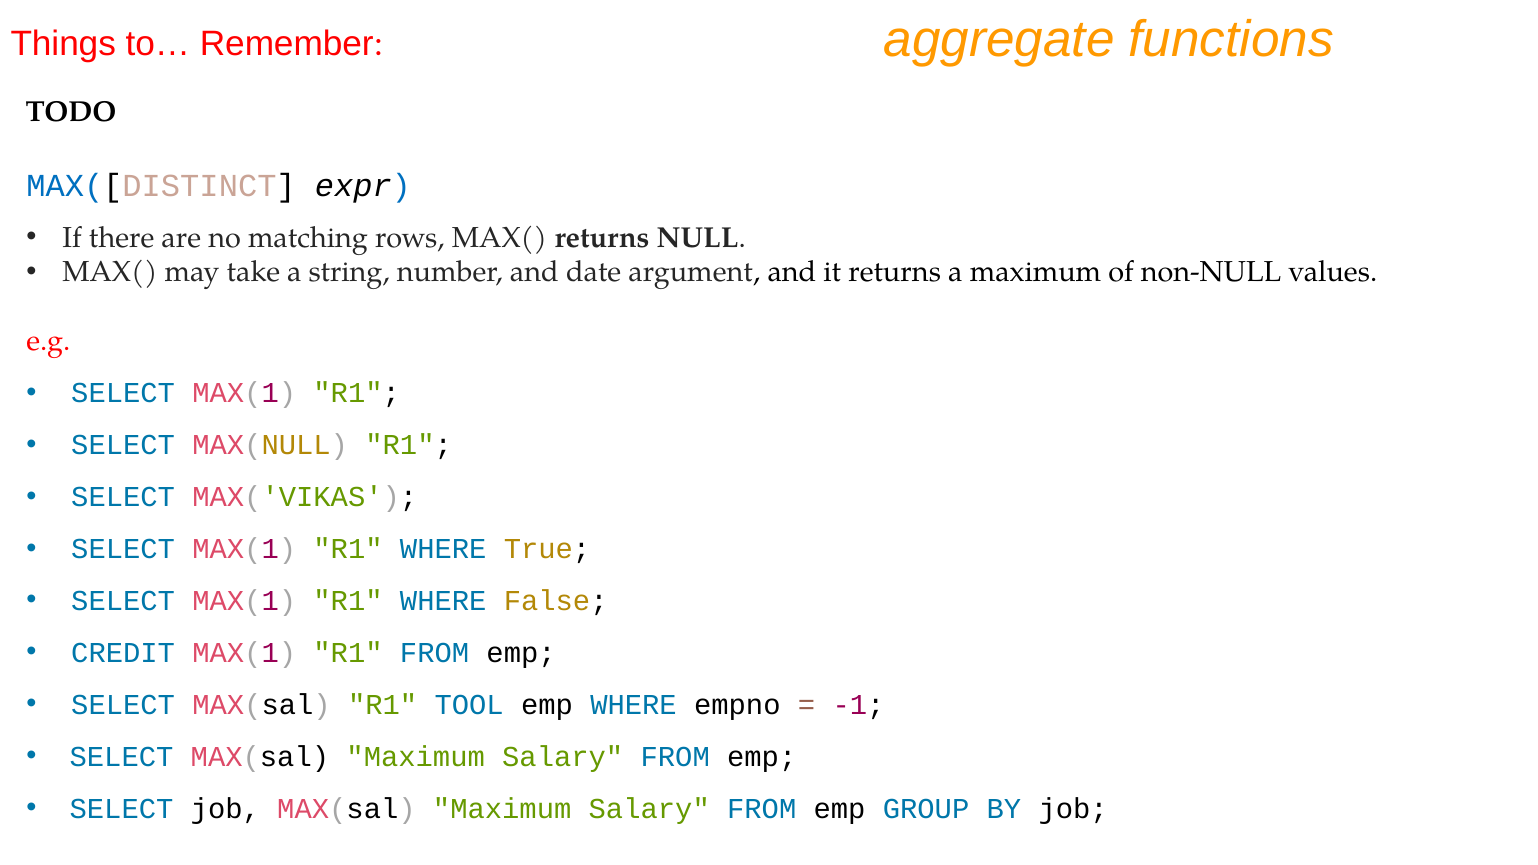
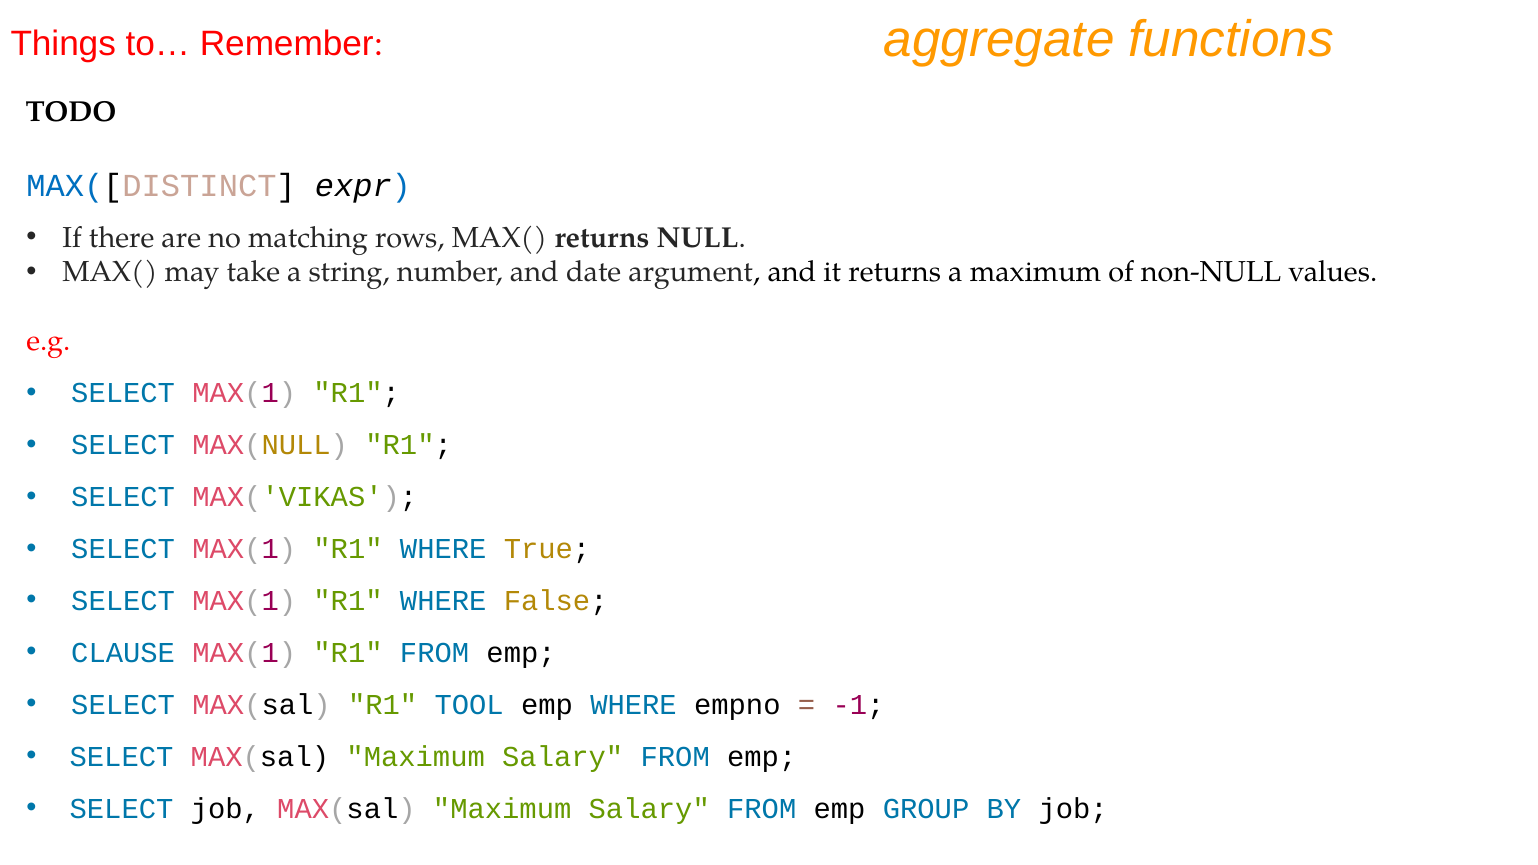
CREDIT: CREDIT -> CLAUSE
